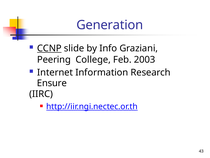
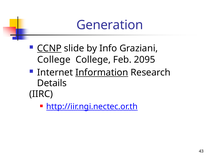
Peering at (54, 59): Peering -> College
2003: 2003 -> 2095
Information underline: none -> present
Ensure: Ensure -> Details
